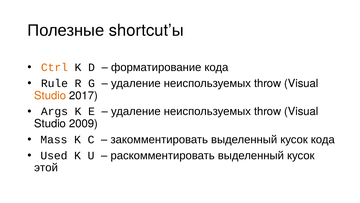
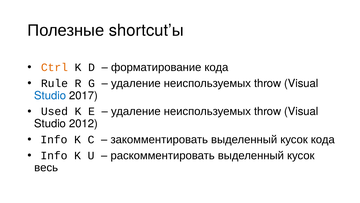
Studio at (50, 95) colour: orange -> blue
Args: Args -> Used
2009: 2009 -> 2012
Mass at (54, 139): Mass -> Info
Used at (54, 155): Used -> Info
этой: этой -> весь
